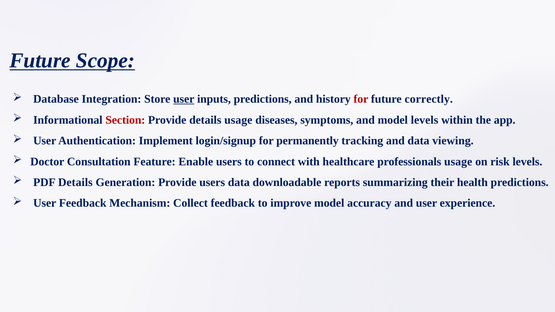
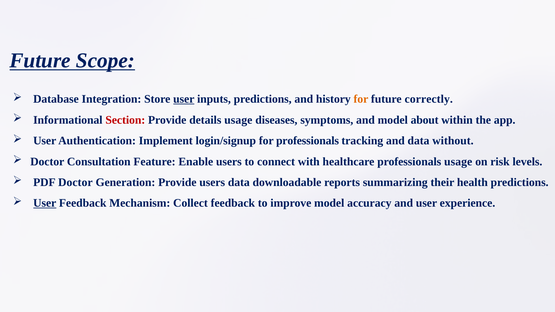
for at (361, 99) colour: red -> orange
model levels: levels -> about
for permanently: permanently -> professionals
viewing: viewing -> without
PDF Details: Details -> Doctor
User at (45, 203) underline: none -> present
